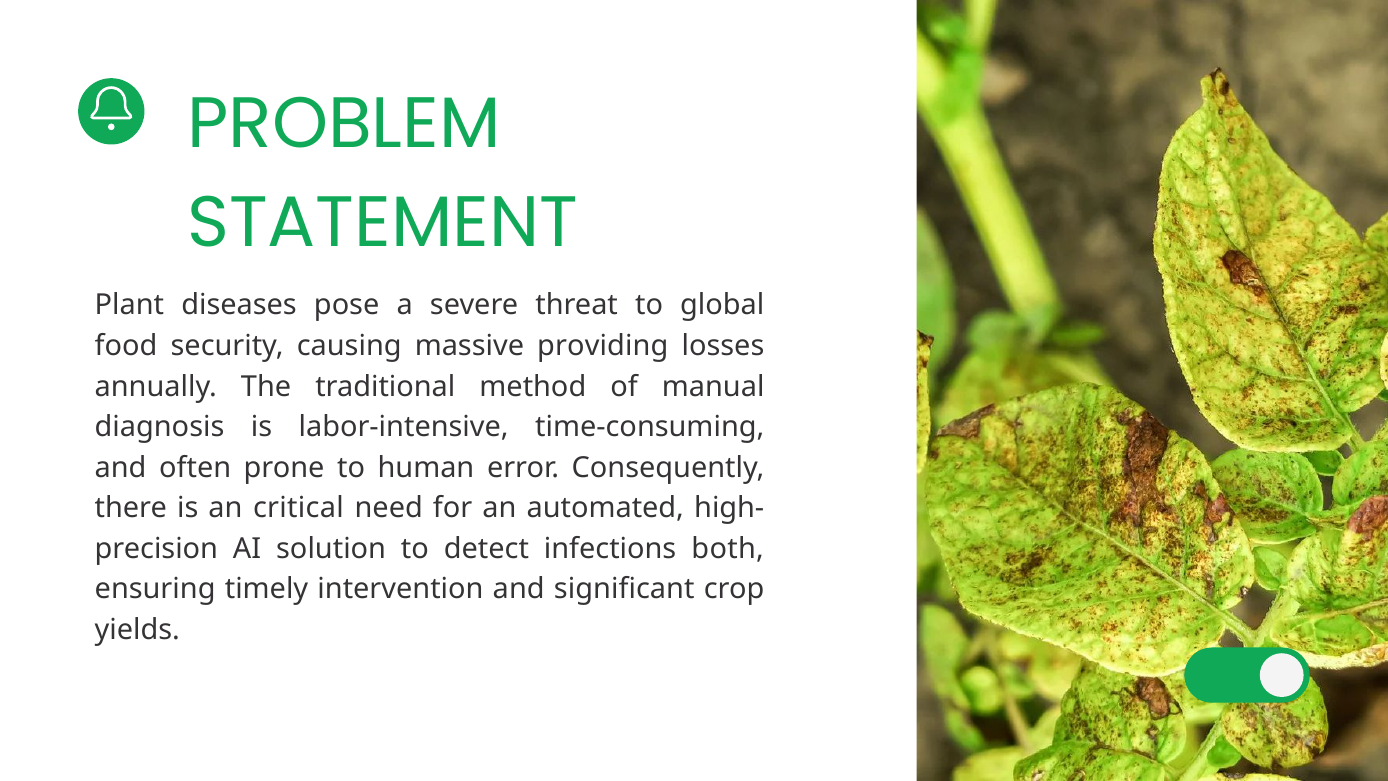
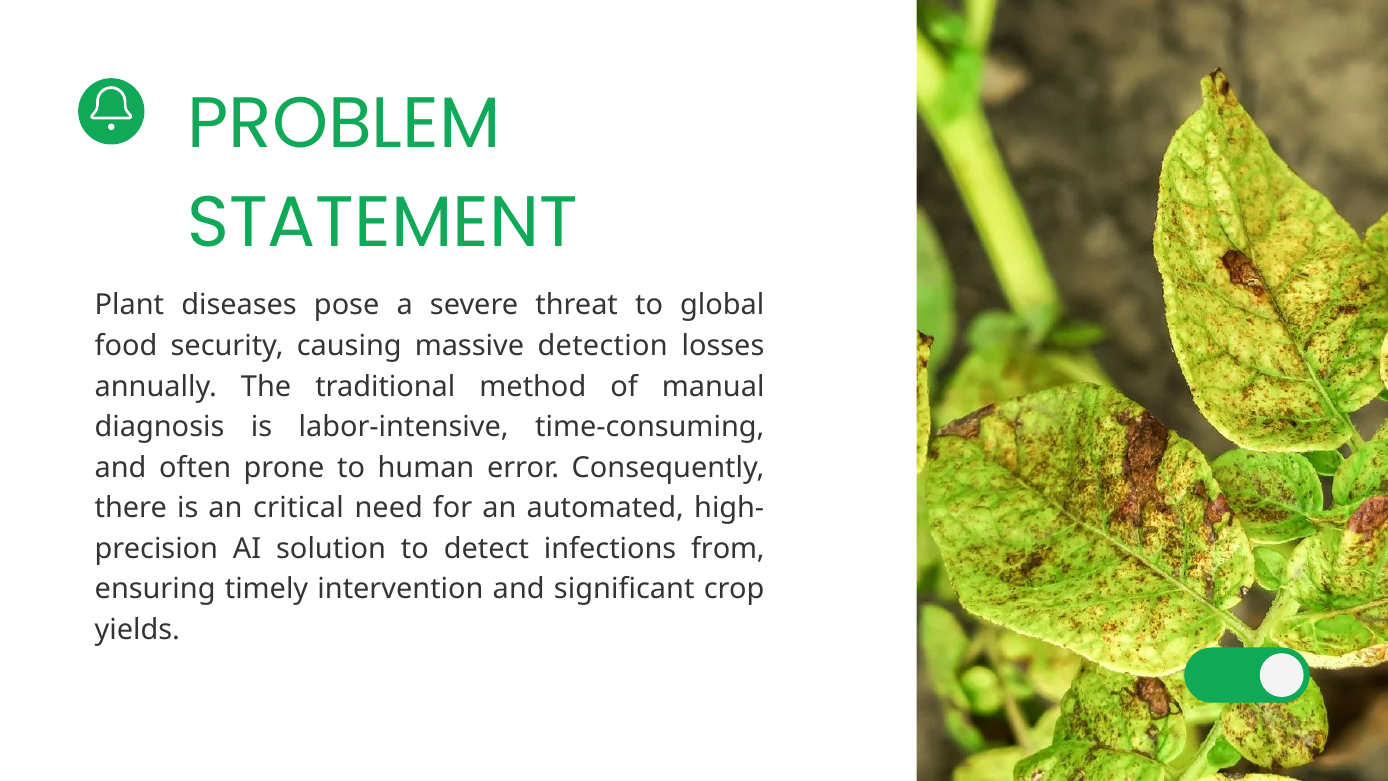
providing: providing -> detection
both: both -> from
